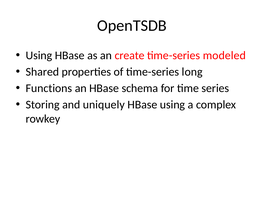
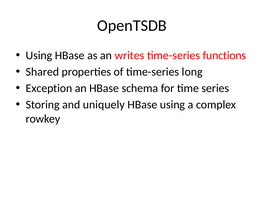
create: create -> writes
modeled: modeled -> functions
Functions: Functions -> Exception
